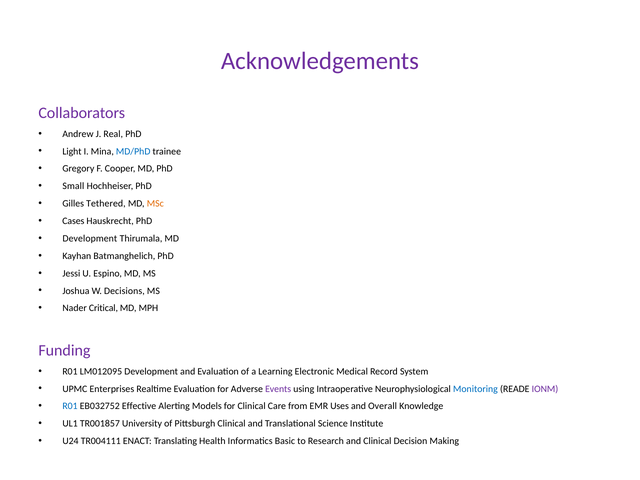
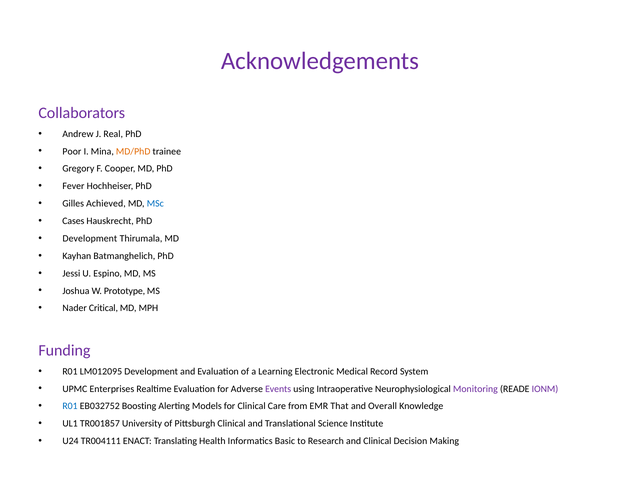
Light: Light -> Poor
MD/PhD colour: blue -> orange
Small: Small -> Fever
Tethered: Tethered -> Achieved
MSc colour: orange -> blue
Decisions: Decisions -> Prototype
Monitoring colour: blue -> purple
Effective: Effective -> Boosting
Uses: Uses -> That
